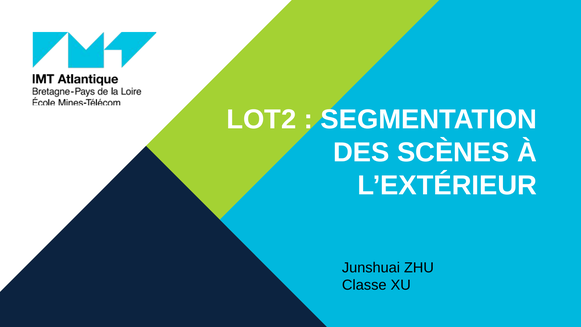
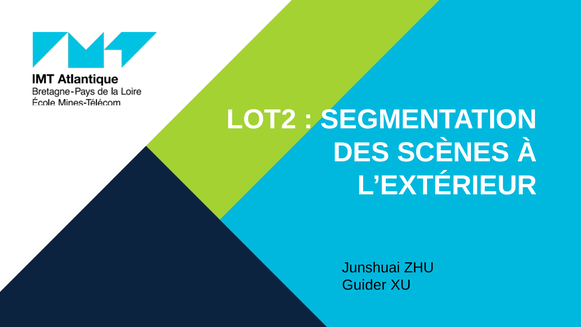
Classe: Classe -> Guider
